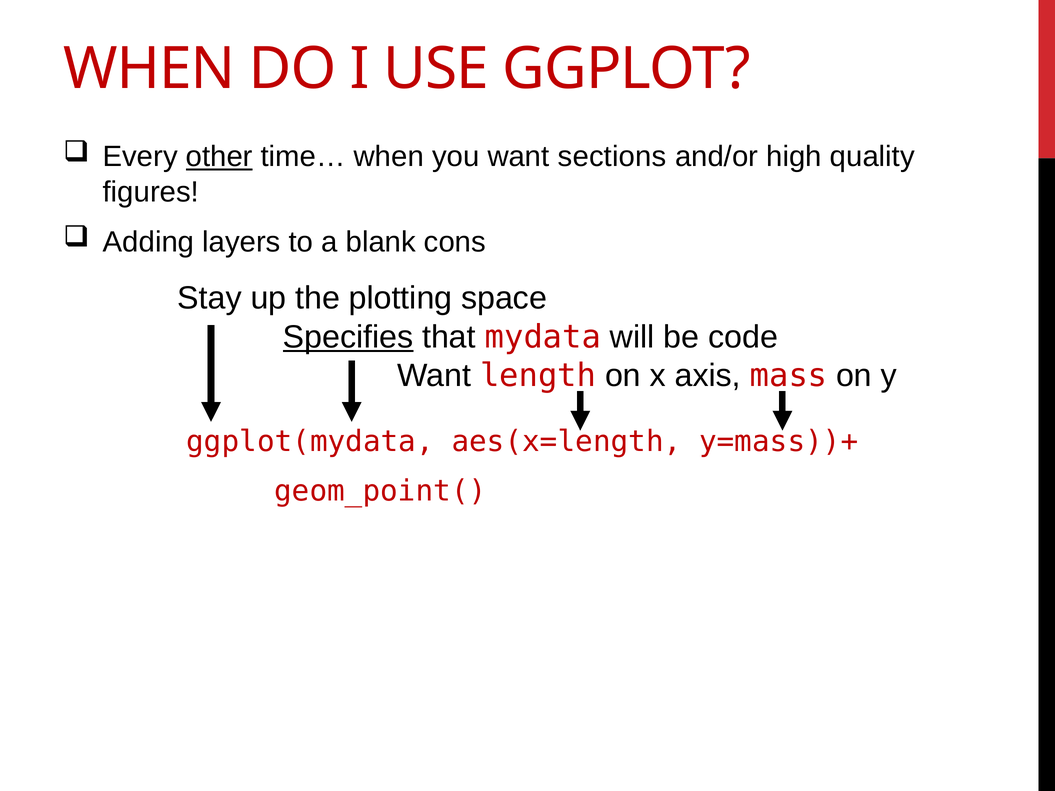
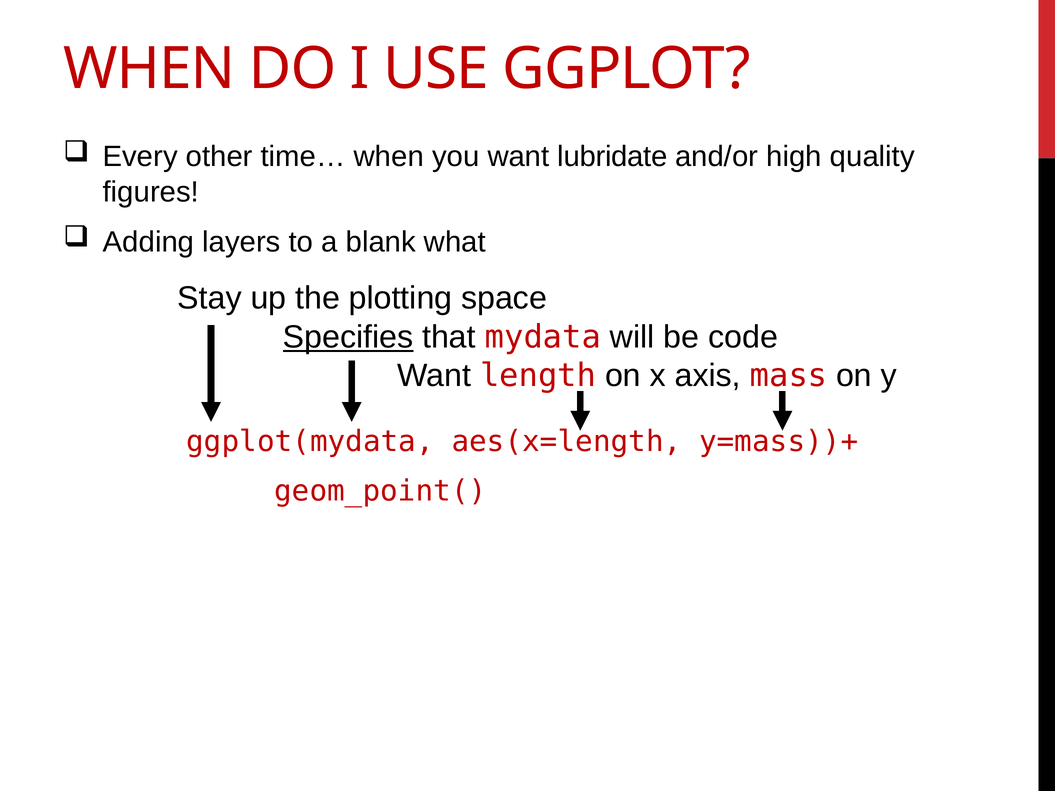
other underline: present -> none
sections: sections -> lubridate
cons: cons -> what
